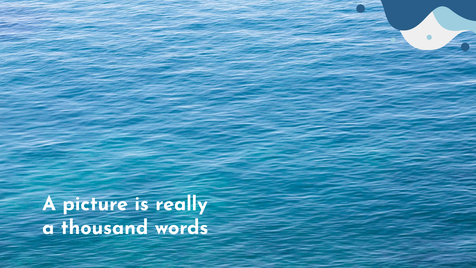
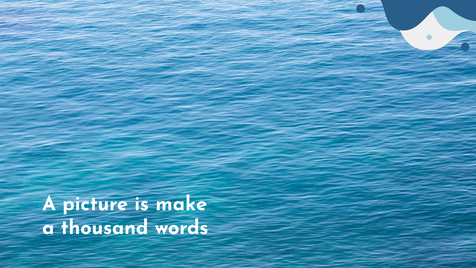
really: really -> make
